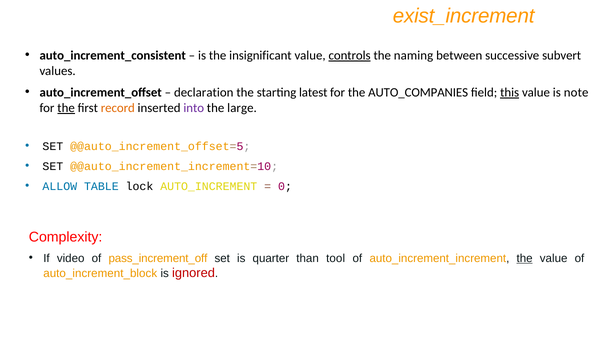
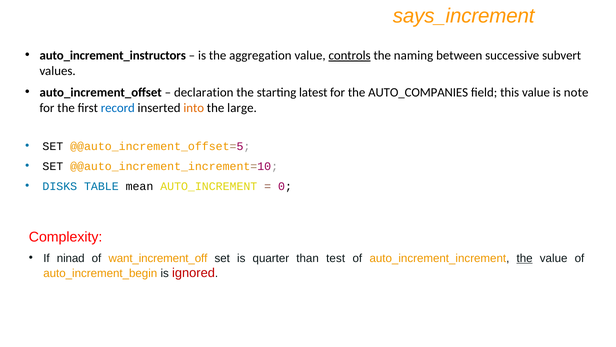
exist_increment: exist_increment -> says_increment
auto_increment_consistent: auto_increment_consistent -> auto_increment_instructors
insignificant: insignificant -> aggregation
this underline: present -> none
the at (66, 108) underline: present -> none
record colour: orange -> blue
into colour: purple -> orange
ALLOW: ALLOW -> DISKS
lock: lock -> mean
video: video -> ninad
pass_increment_off: pass_increment_off -> want_increment_off
tool: tool -> test
auto_increment_block: auto_increment_block -> auto_increment_begin
